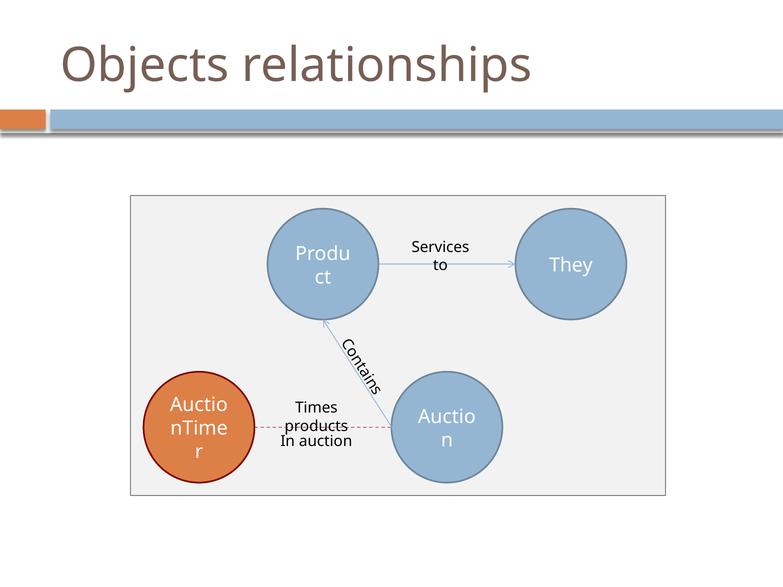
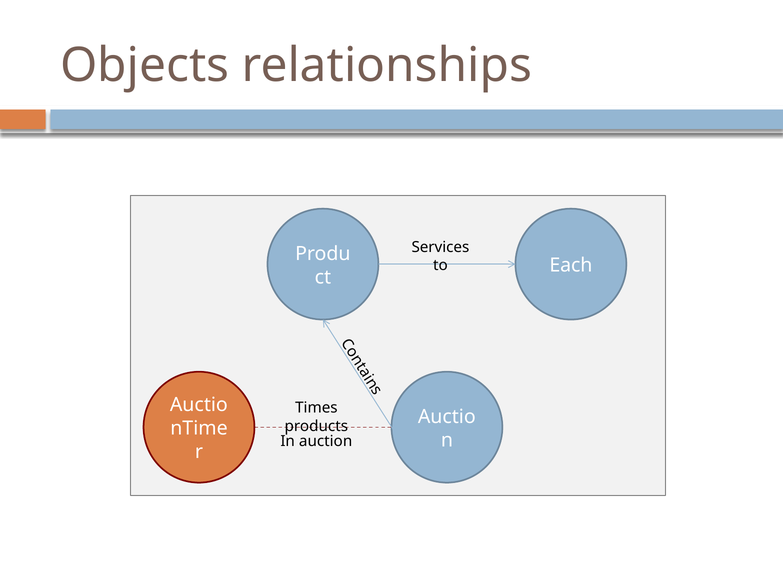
They: They -> Each
